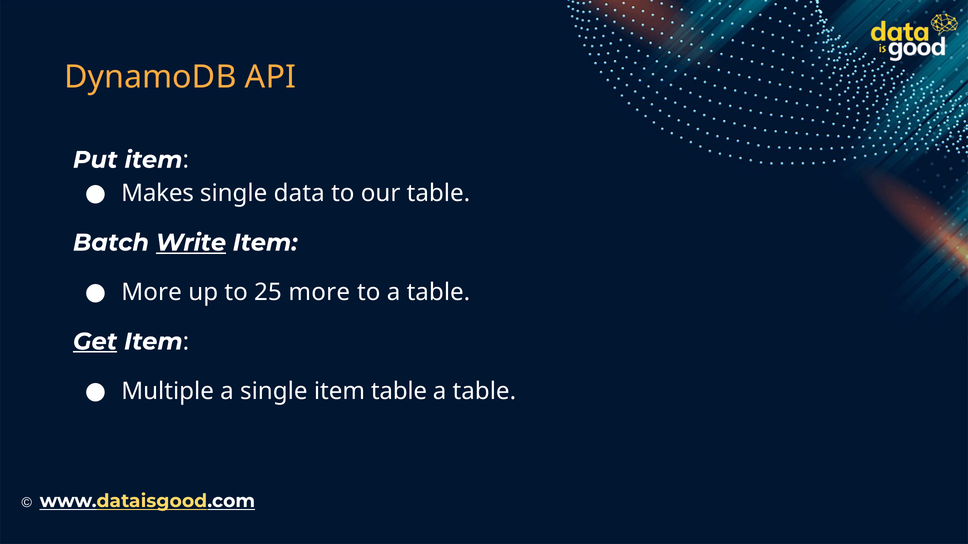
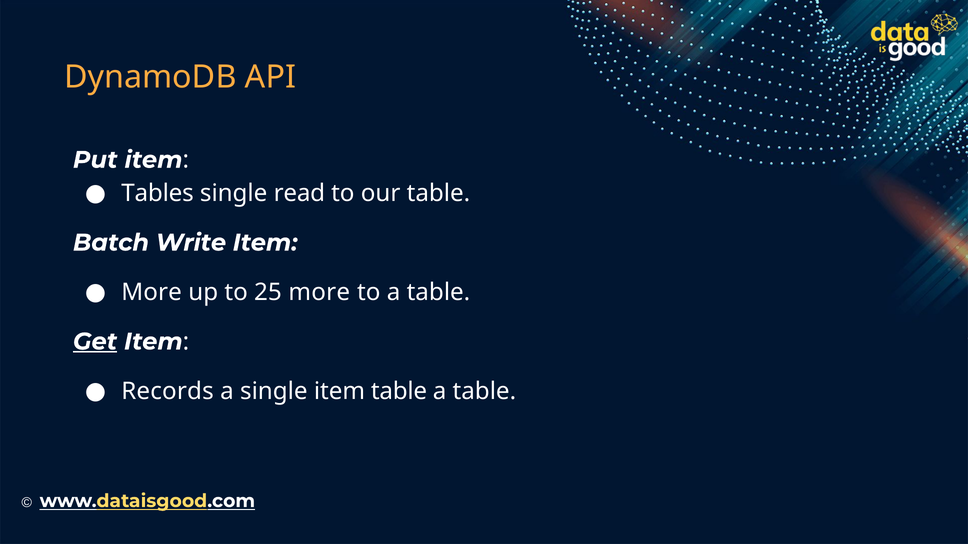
Makes: Makes -> Tables
data: data -> read
Write underline: present -> none
Multiple: Multiple -> Records
